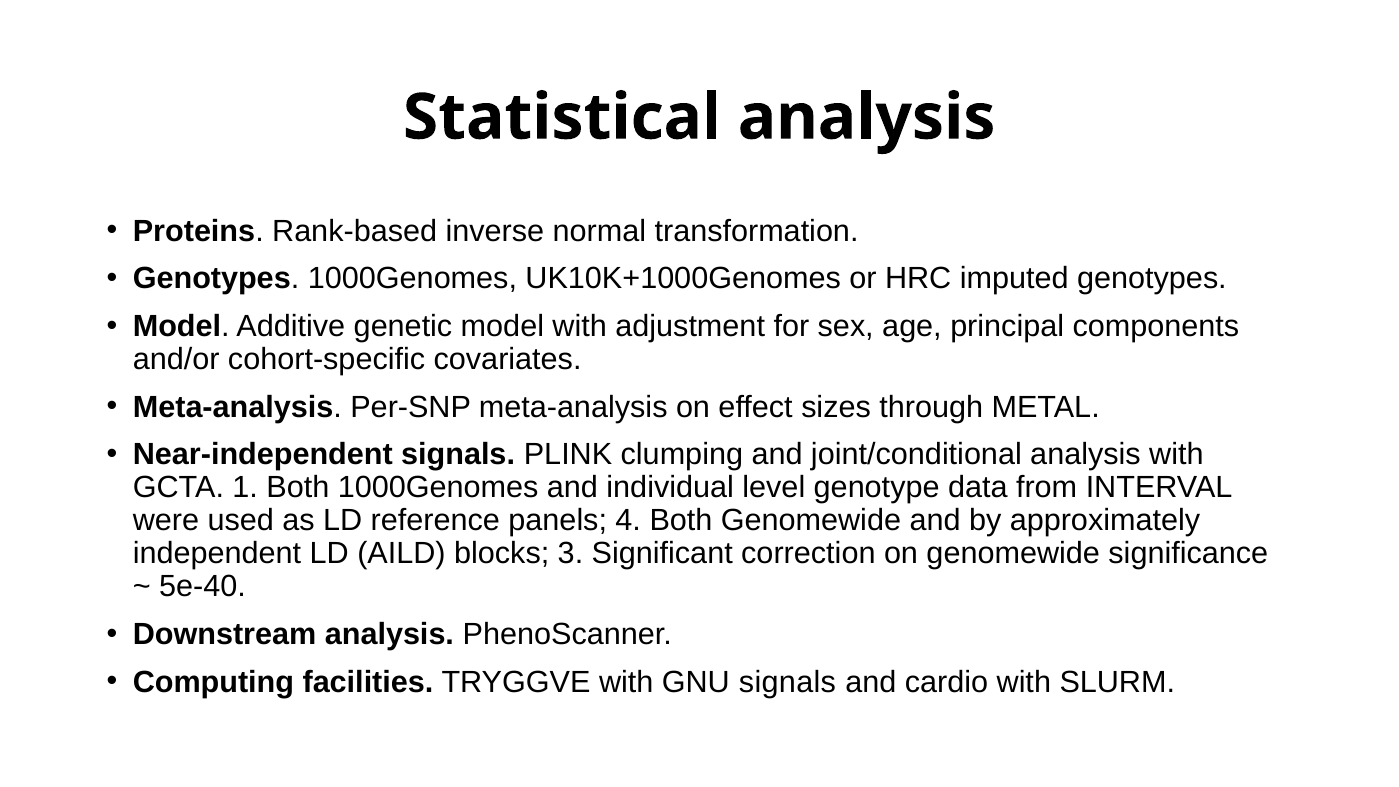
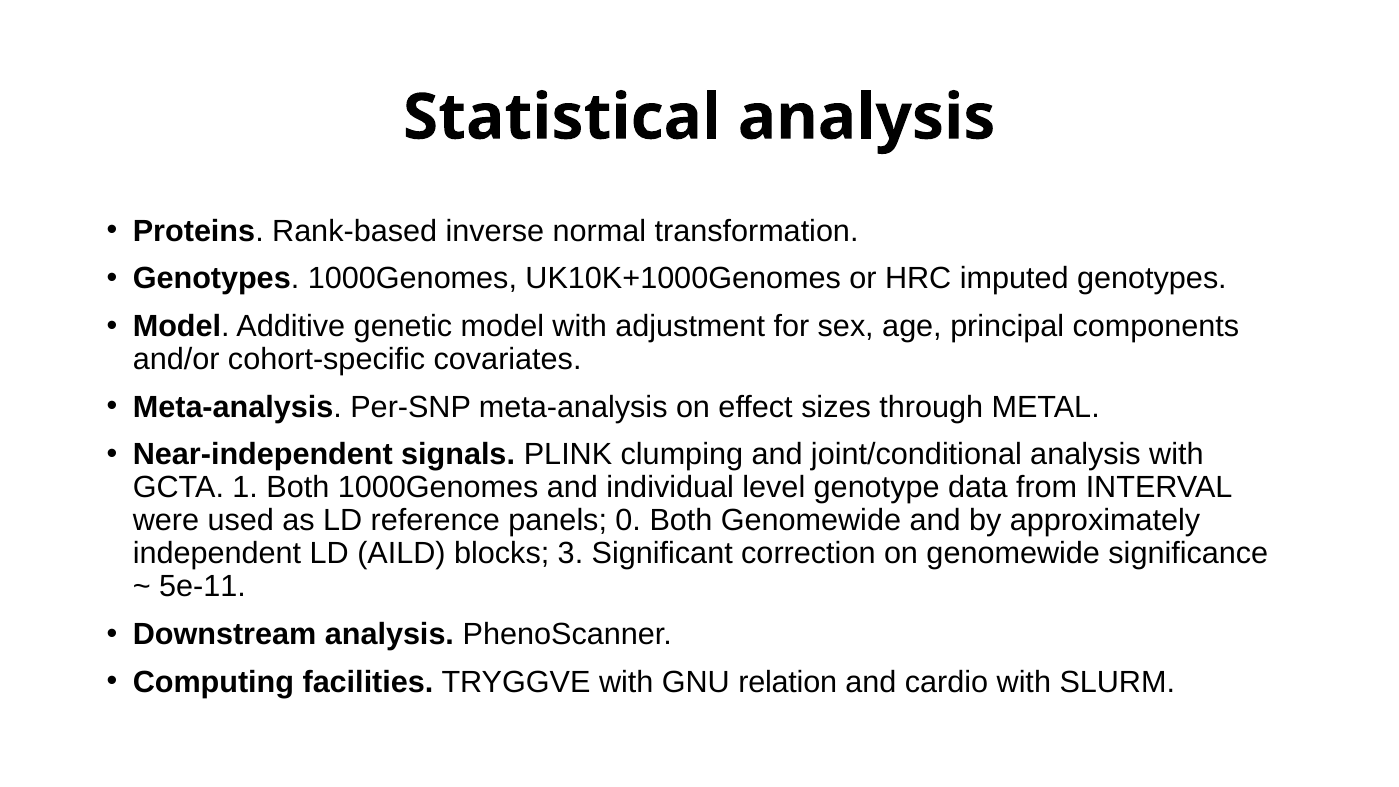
4: 4 -> 0
5e-40: 5e-40 -> 5e-11
GNU signals: signals -> relation
